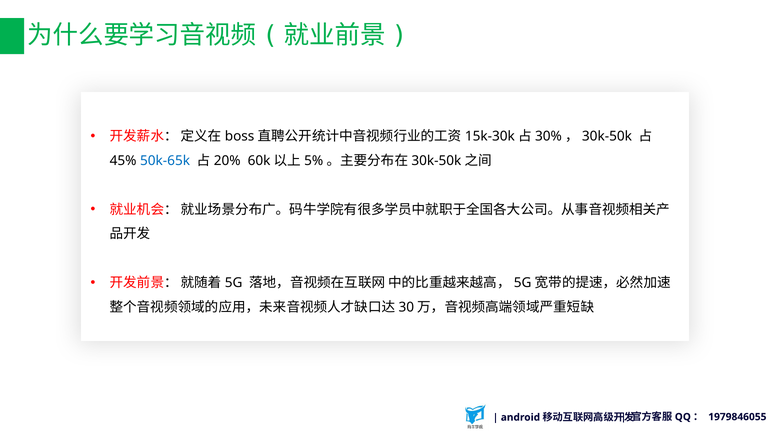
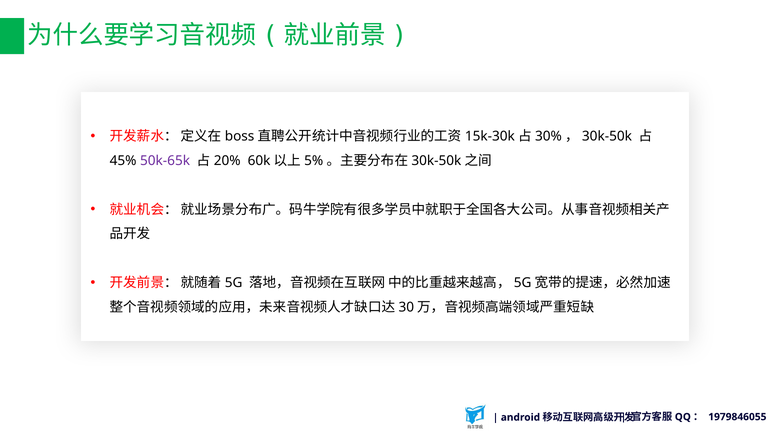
50k-65k colour: blue -> purple
